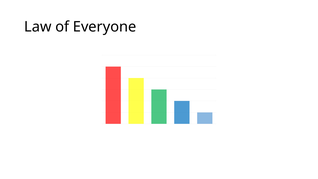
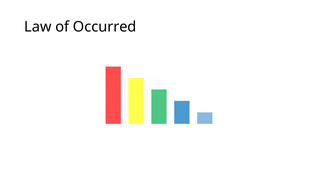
Everyone: Everyone -> Occurred
